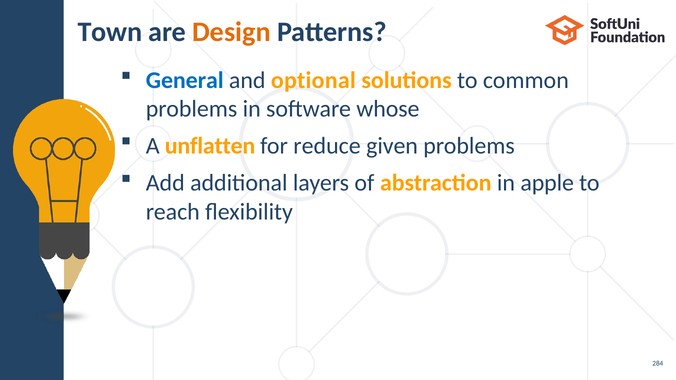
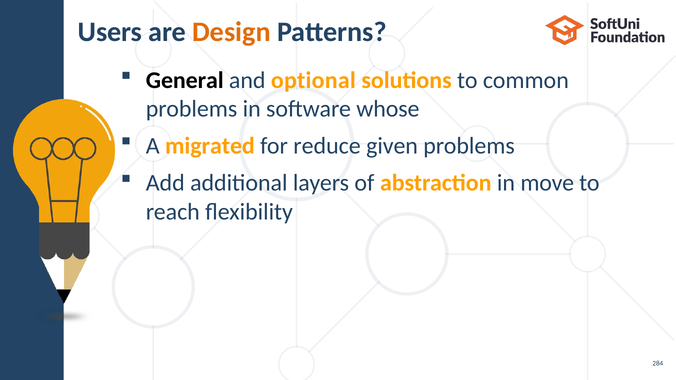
Town: Town -> Users
General colour: blue -> black
unflatten: unflatten -> migrated
apple: apple -> move
